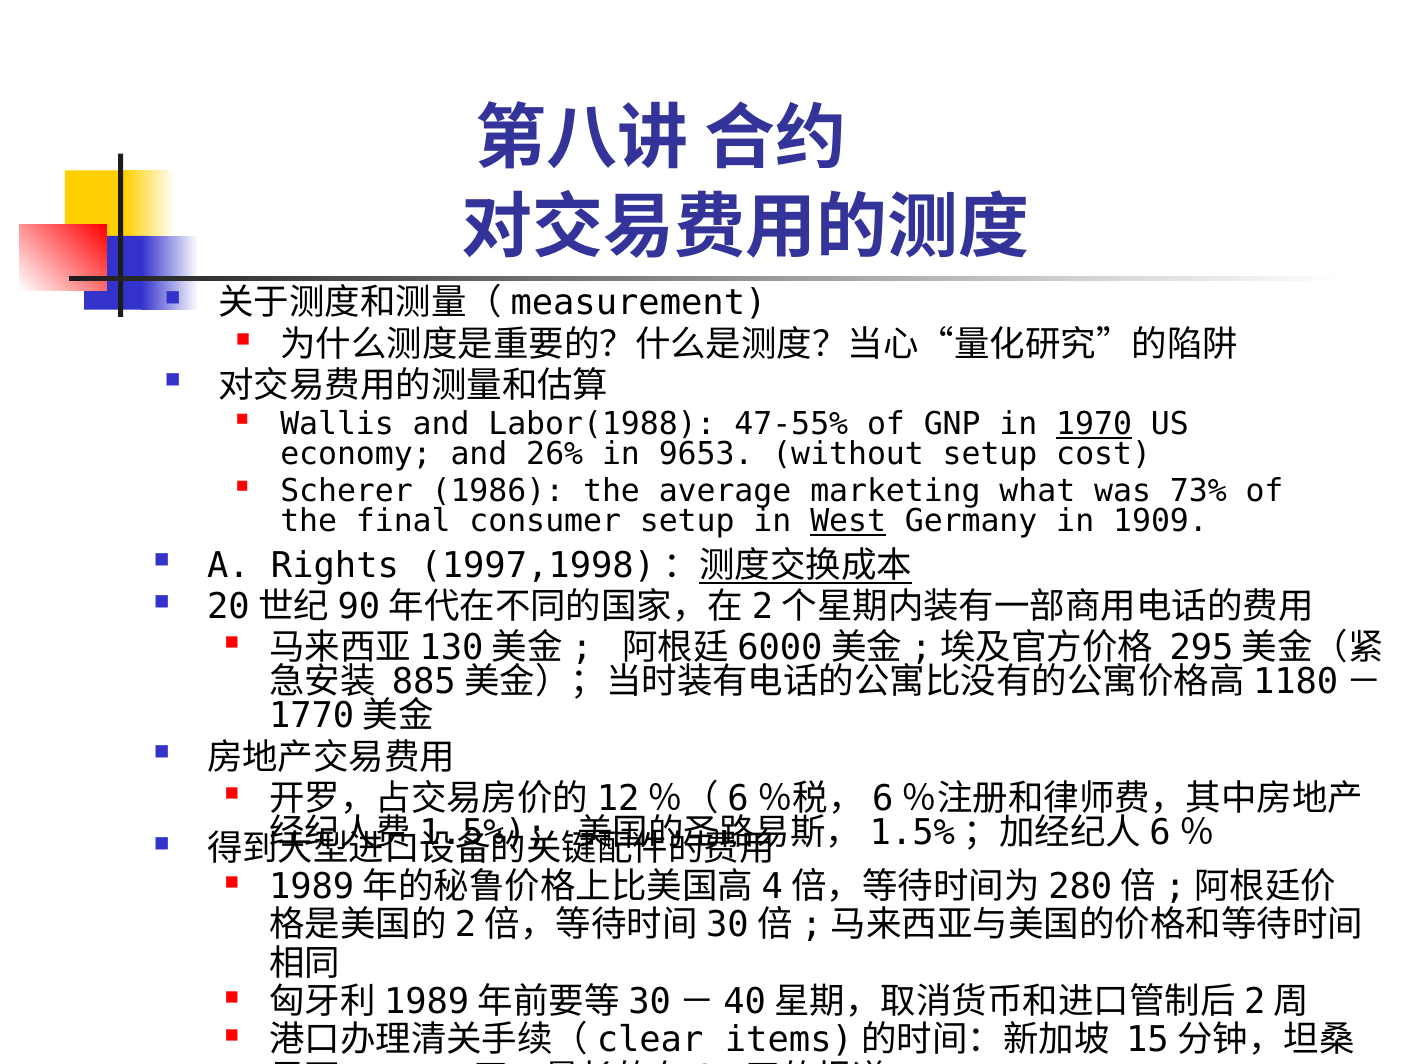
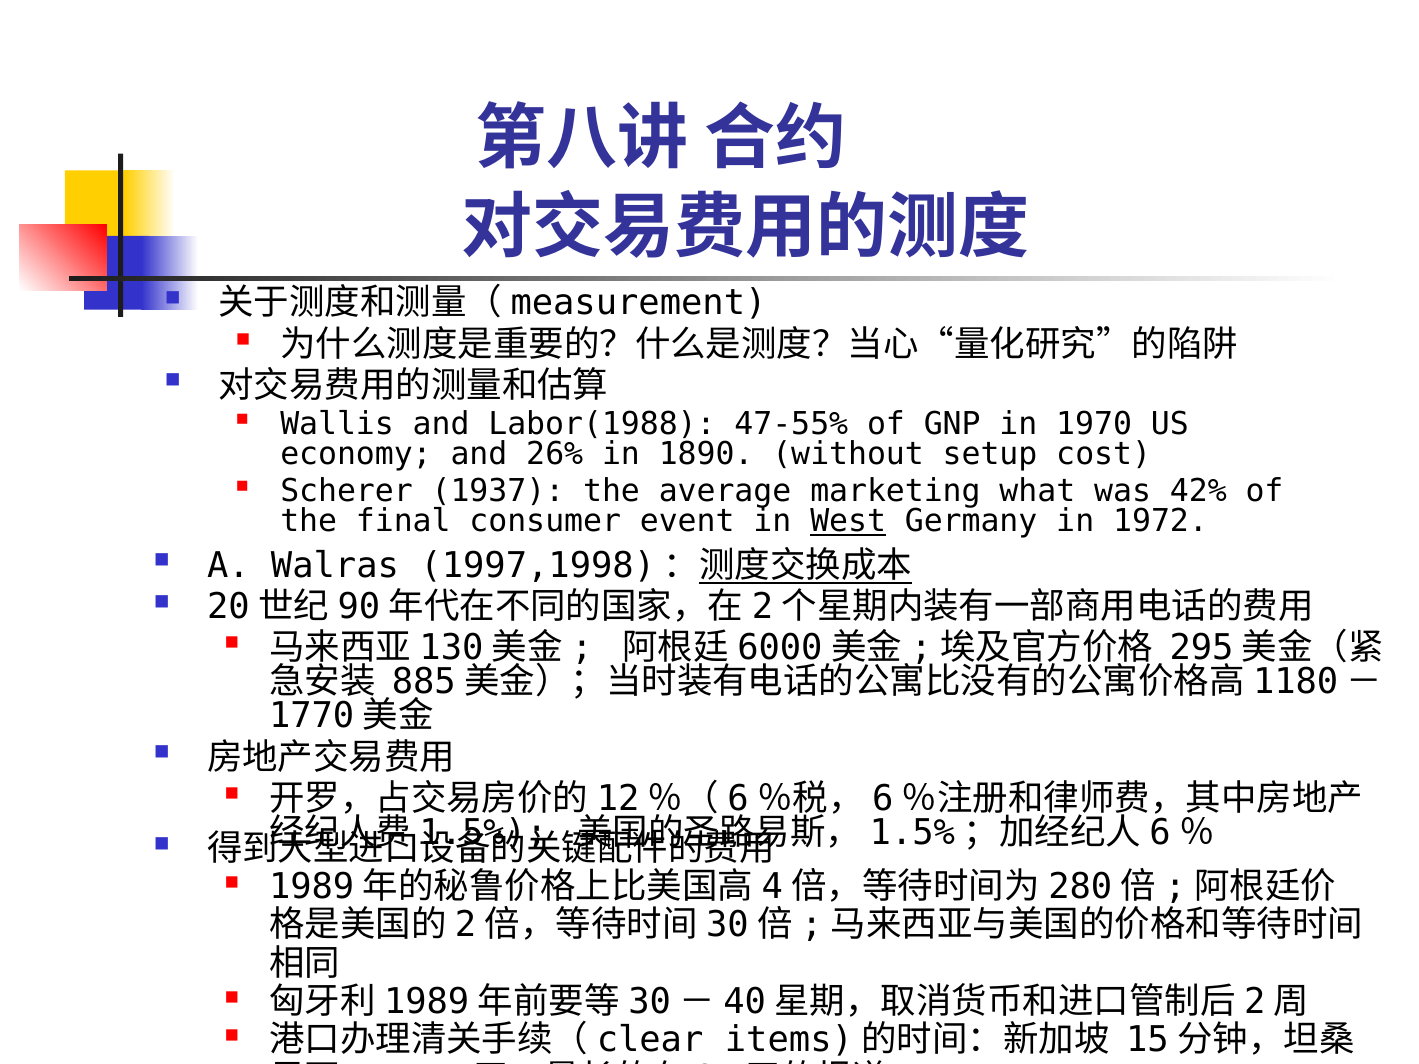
1970 underline: present -> none
9653: 9653 -> 1890
1986: 1986 -> 1937
73%: 73% -> 42%
consumer setup: setup -> event
1909: 1909 -> 1972
Rights: Rights -> Walras
